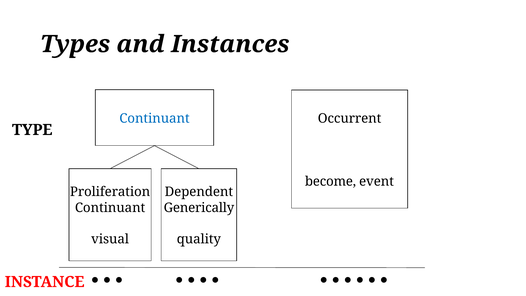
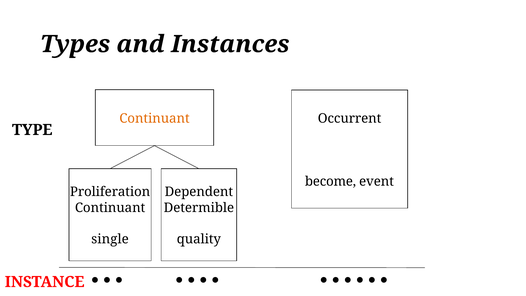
Continuant at (155, 119) colour: blue -> orange
Generically: Generically -> Determible
visual: visual -> single
